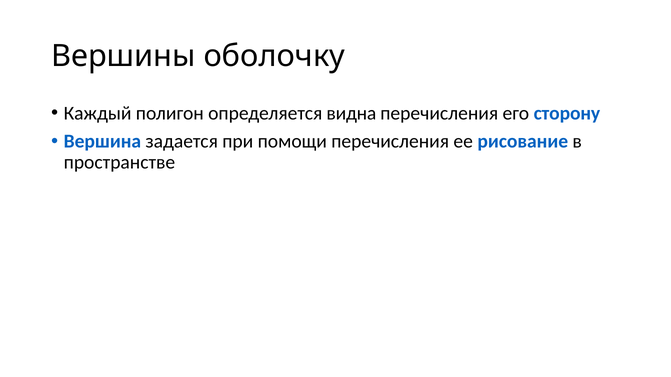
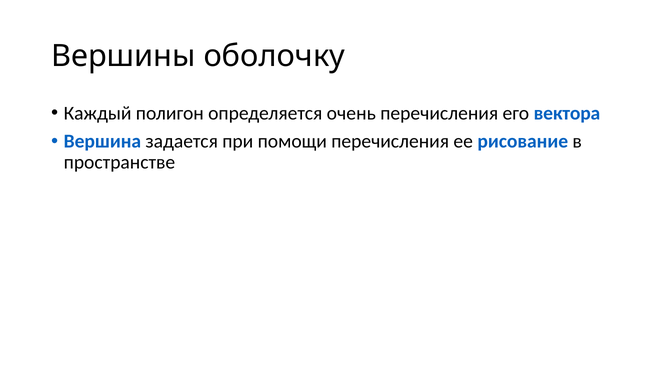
видна: видна -> очень
сторону: сторону -> вектора
